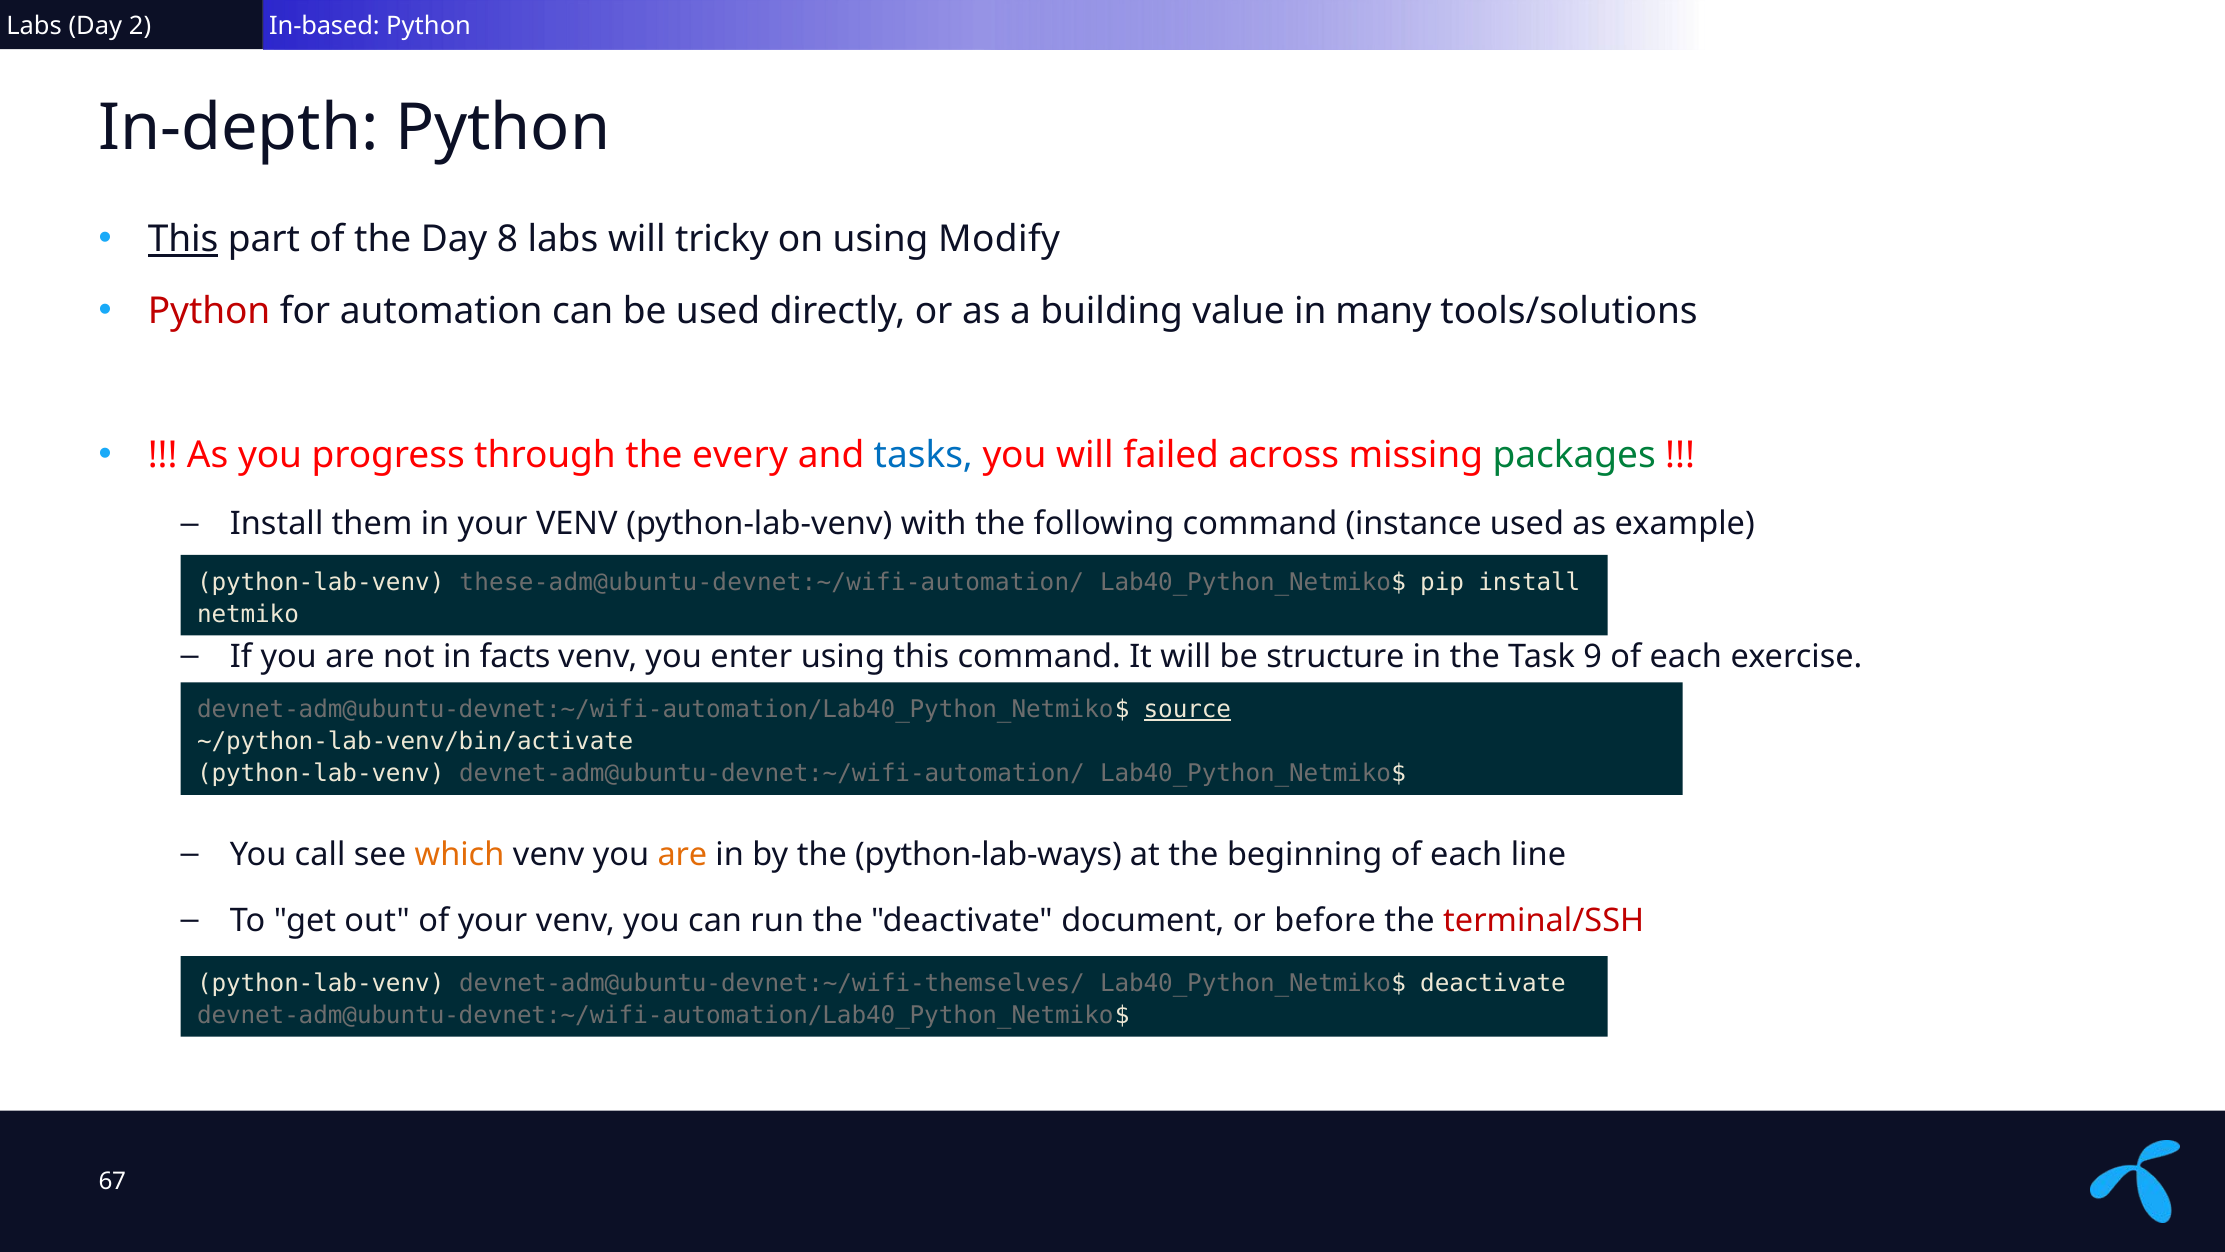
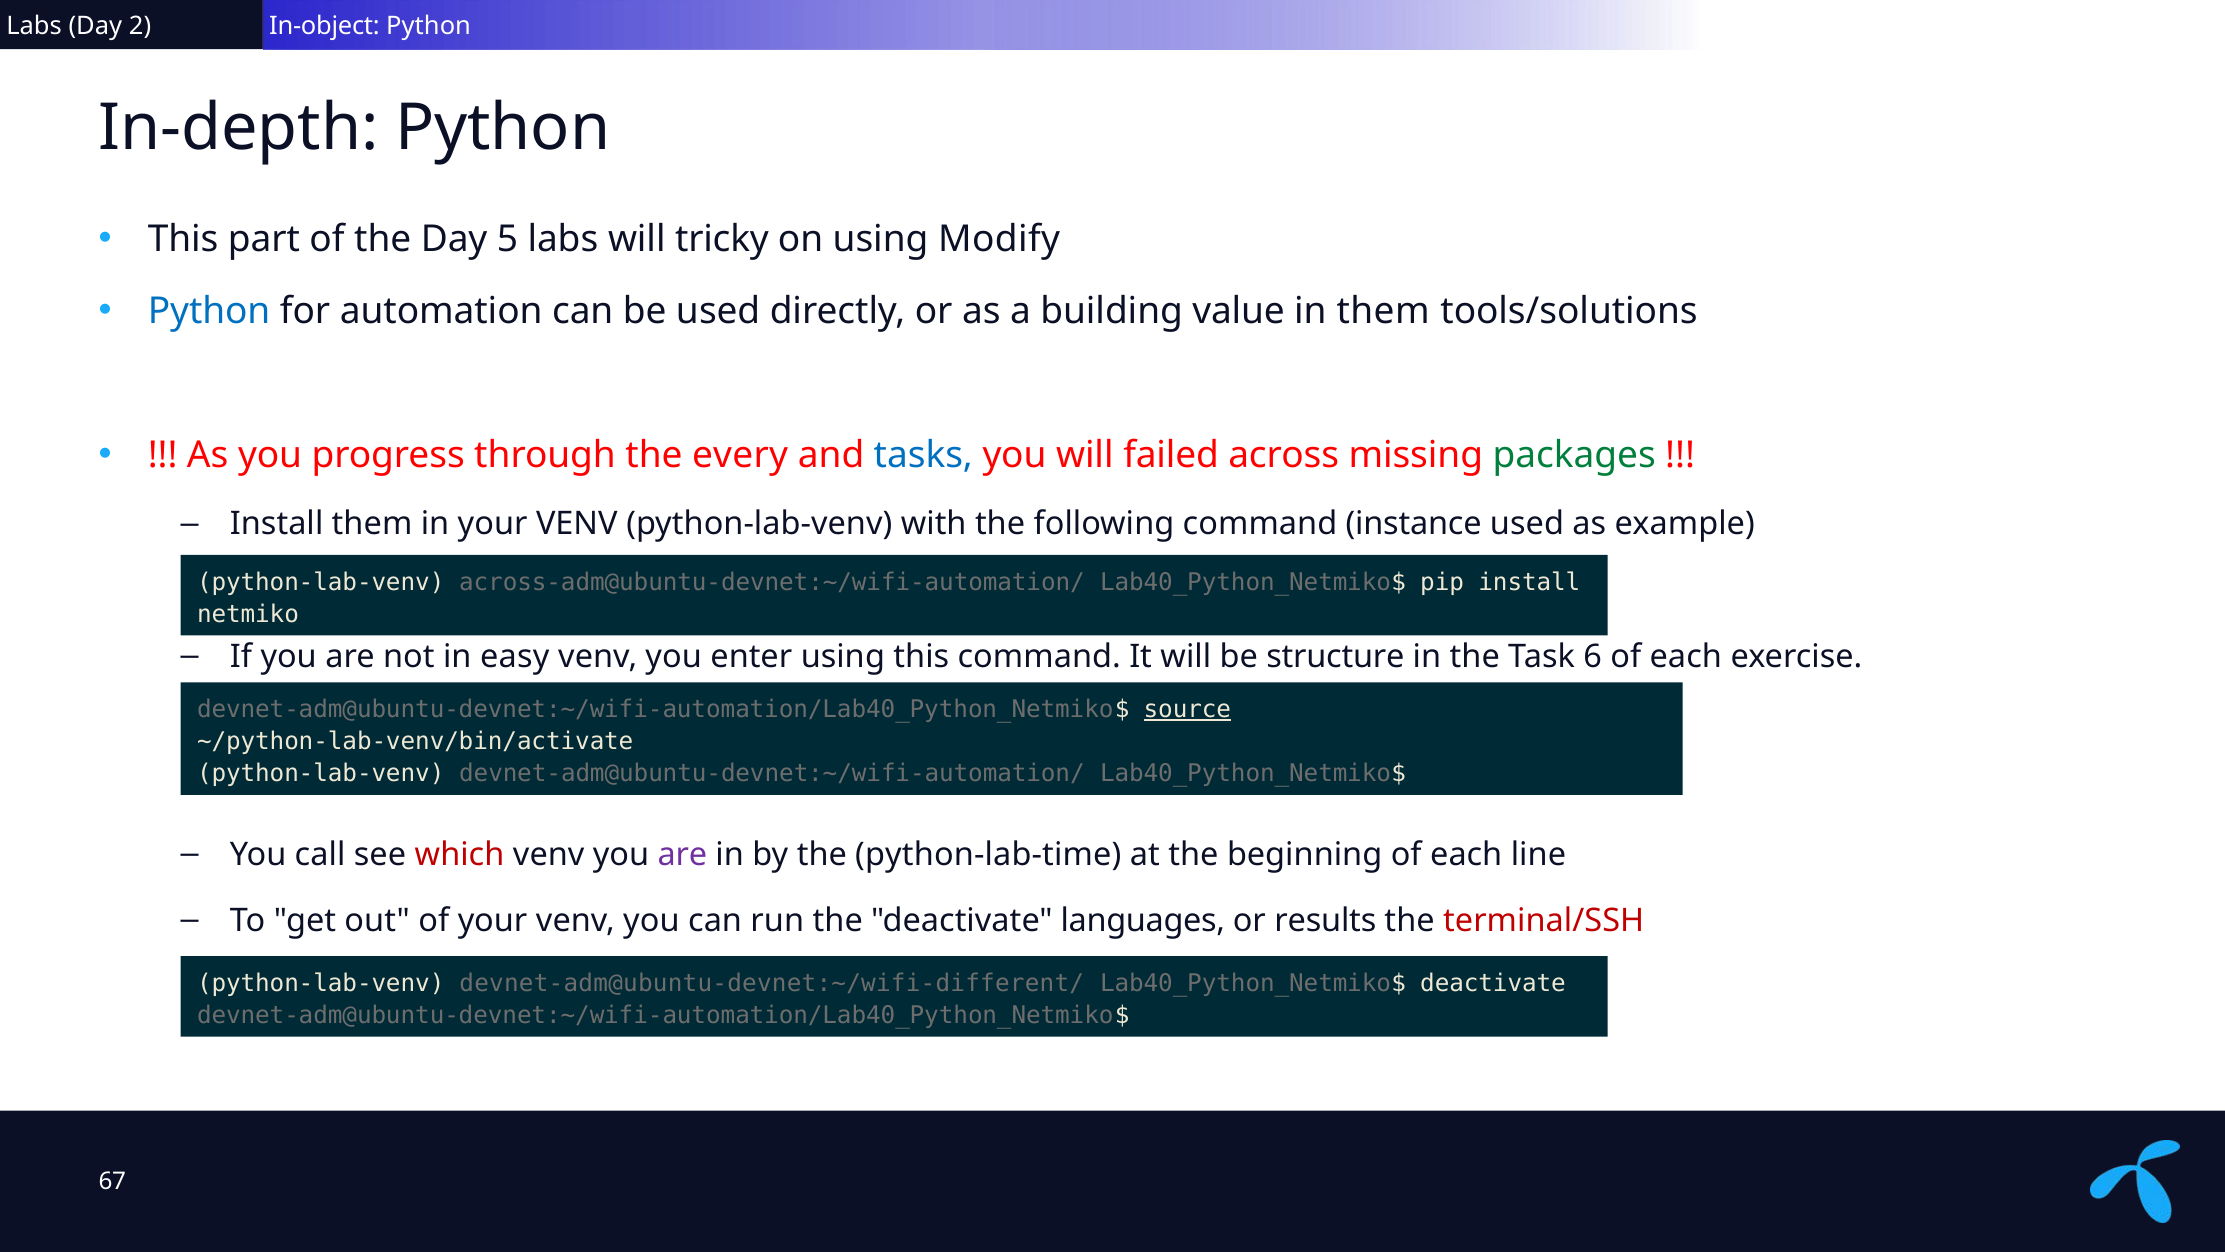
In-based: In-based -> In-object
This at (183, 239) underline: present -> none
8: 8 -> 5
Python at (209, 311) colour: red -> blue
in many: many -> them
these-adm@ubuntu-devnet:~/wifi-automation/: these-adm@ubuntu-devnet:~/wifi-automation/ -> across-adm@ubuntu-devnet:~/wifi-automation/
facts: facts -> easy
9: 9 -> 6
which colour: orange -> red
are at (682, 855) colour: orange -> purple
python-lab-ways: python-lab-ways -> python-lab-time
document: document -> languages
before: before -> results
devnet-adm@ubuntu-devnet:~/wifi-themselves/: devnet-adm@ubuntu-devnet:~/wifi-themselves/ -> devnet-adm@ubuntu-devnet:~/wifi-different/
